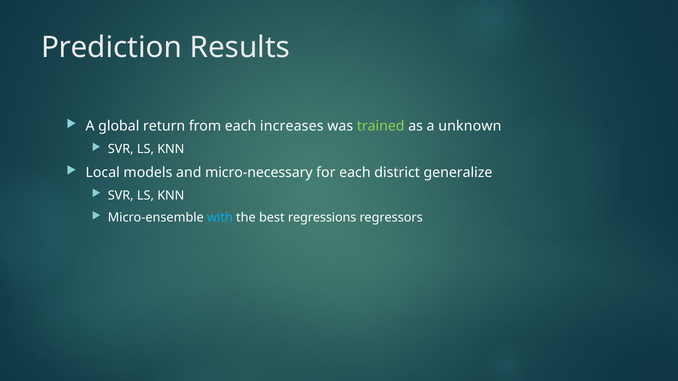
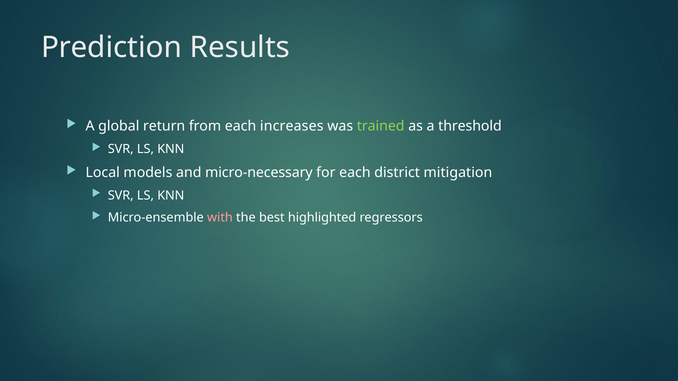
unknown: unknown -> threshold
generalize: generalize -> mitigation
with colour: light blue -> pink
regressions: regressions -> highlighted
